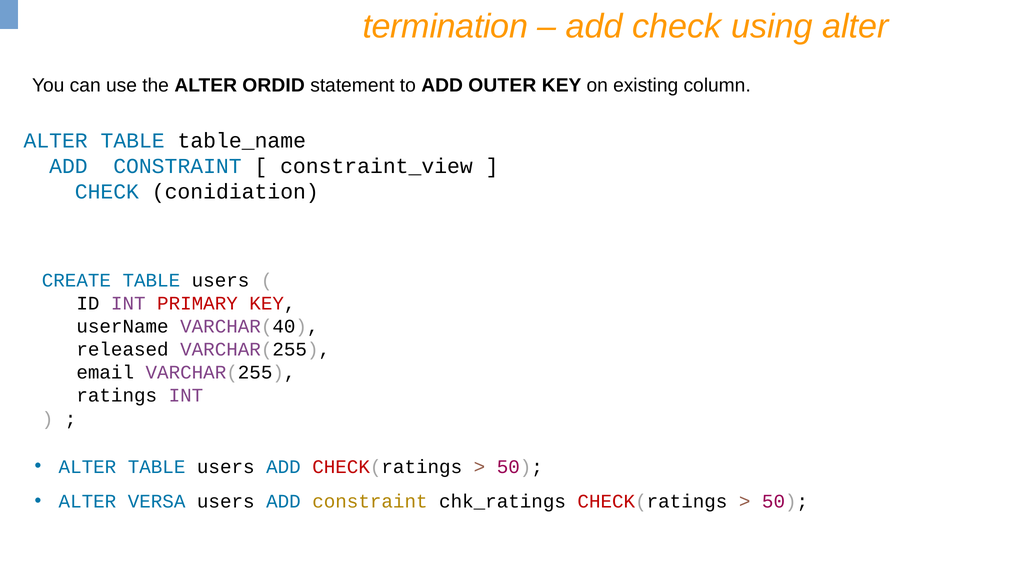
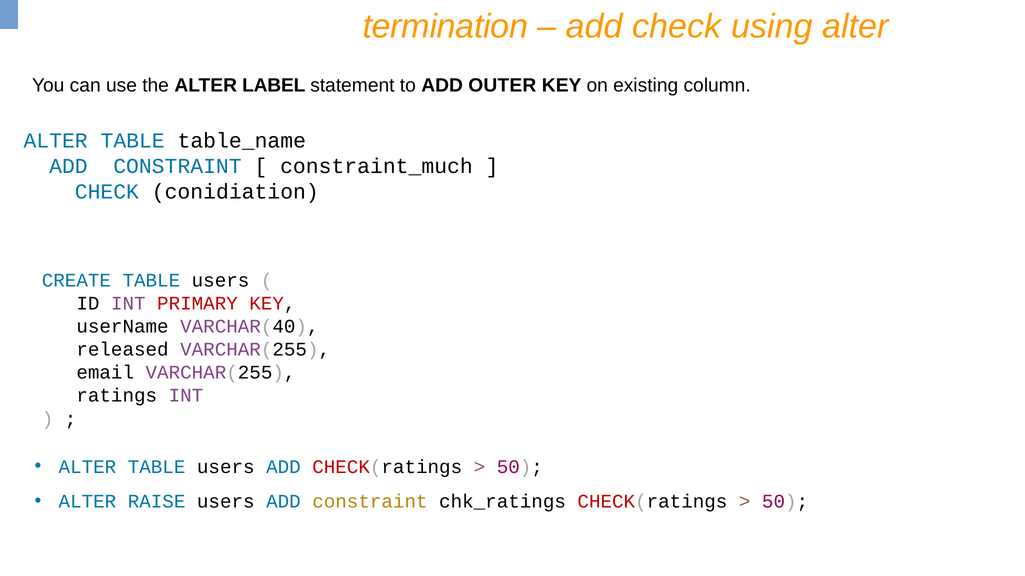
ORDID: ORDID -> LABEL
constraint_view: constraint_view -> constraint_much
VERSA: VERSA -> RAISE
